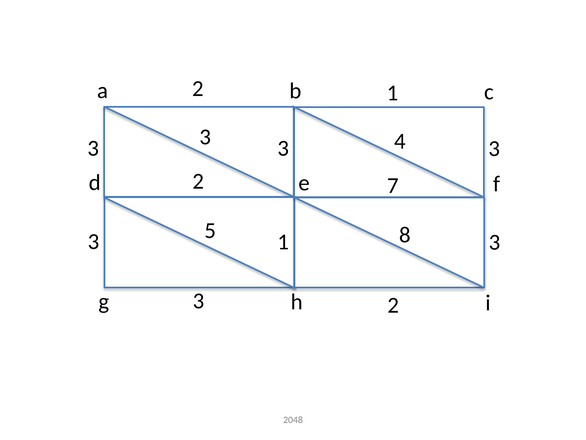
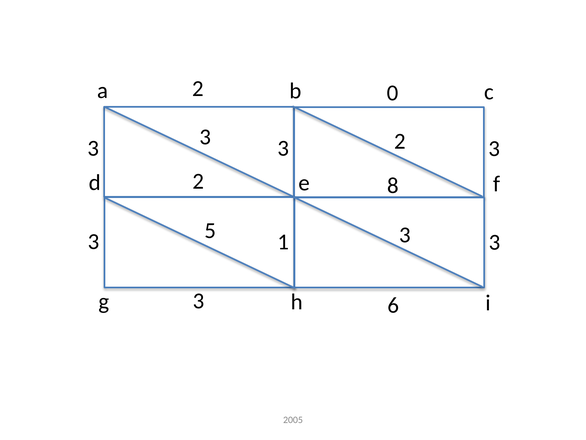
2 1: 1 -> 0
3 4: 4 -> 2
7: 7 -> 8
5 8: 8 -> 3
3 2: 2 -> 6
2048: 2048 -> 2005
